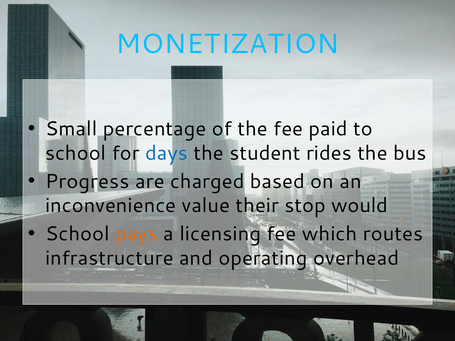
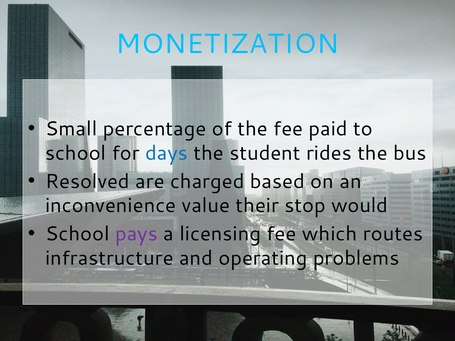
Progress: Progress -> Resolved
pays colour: orange -> purple
overhead: overhead -> problems
